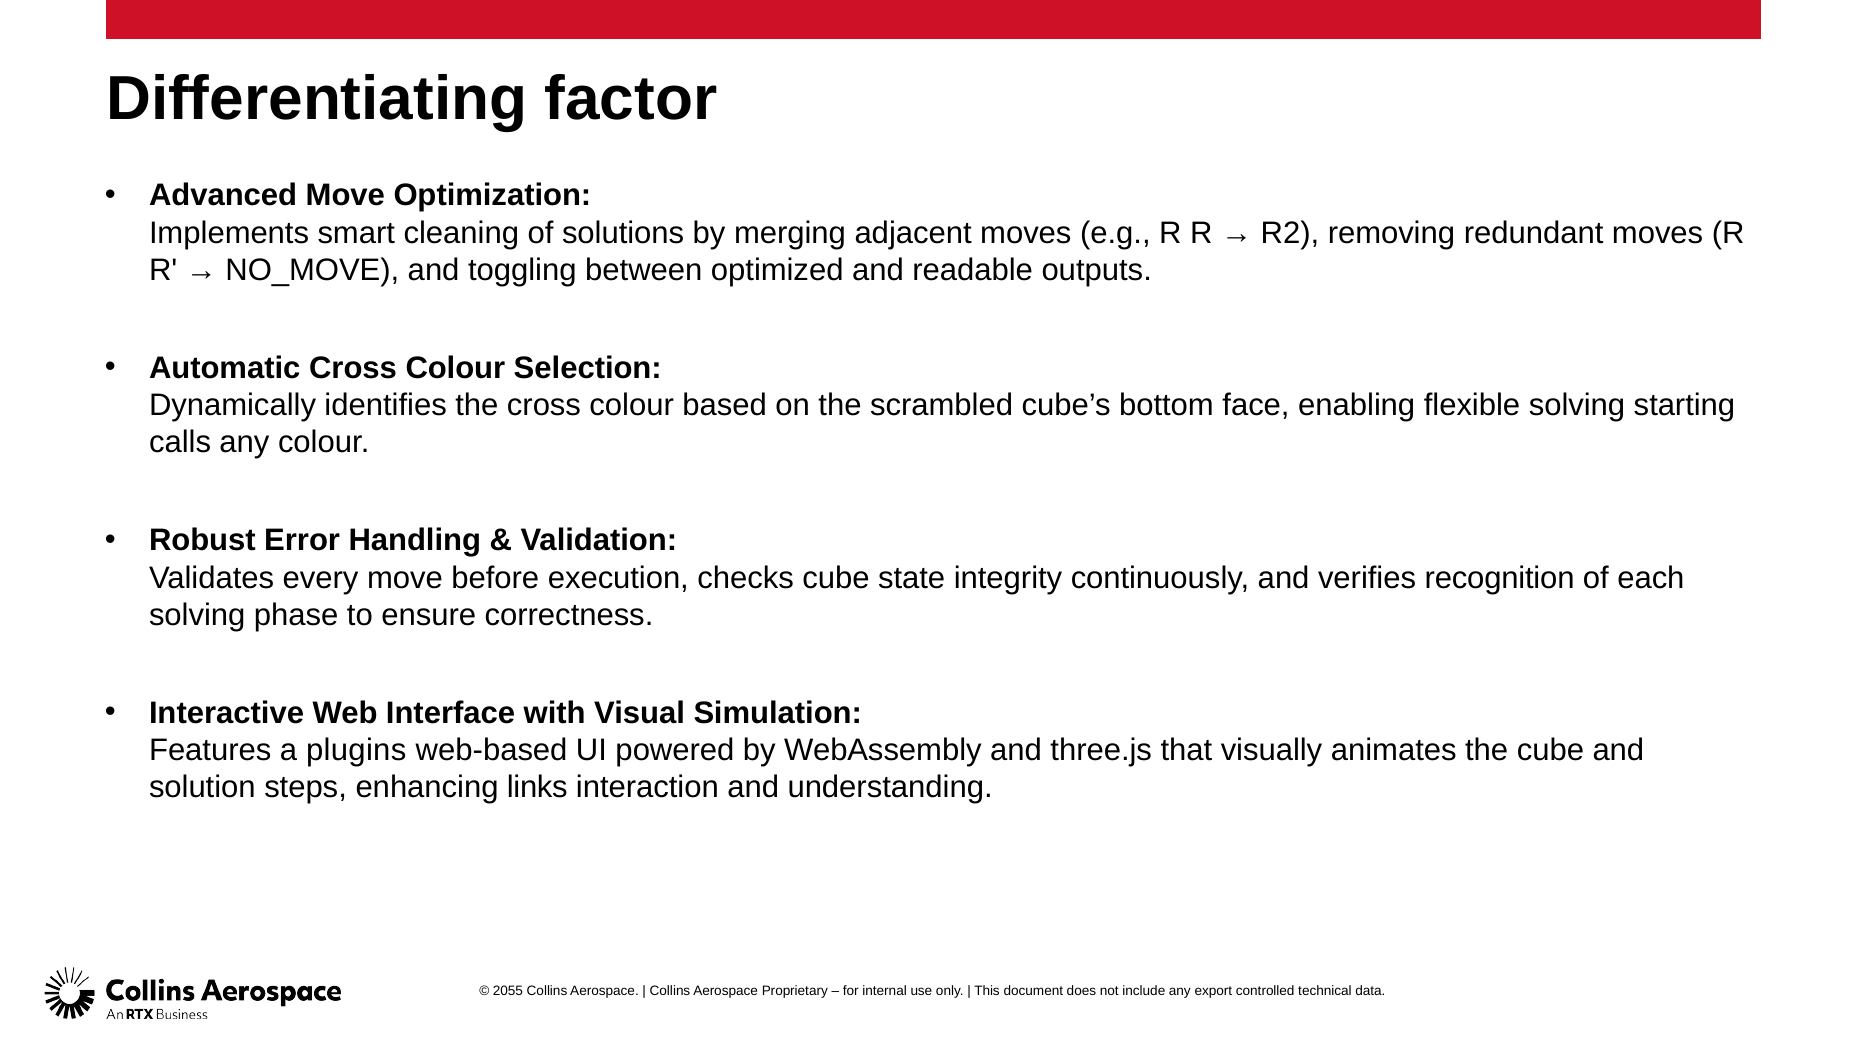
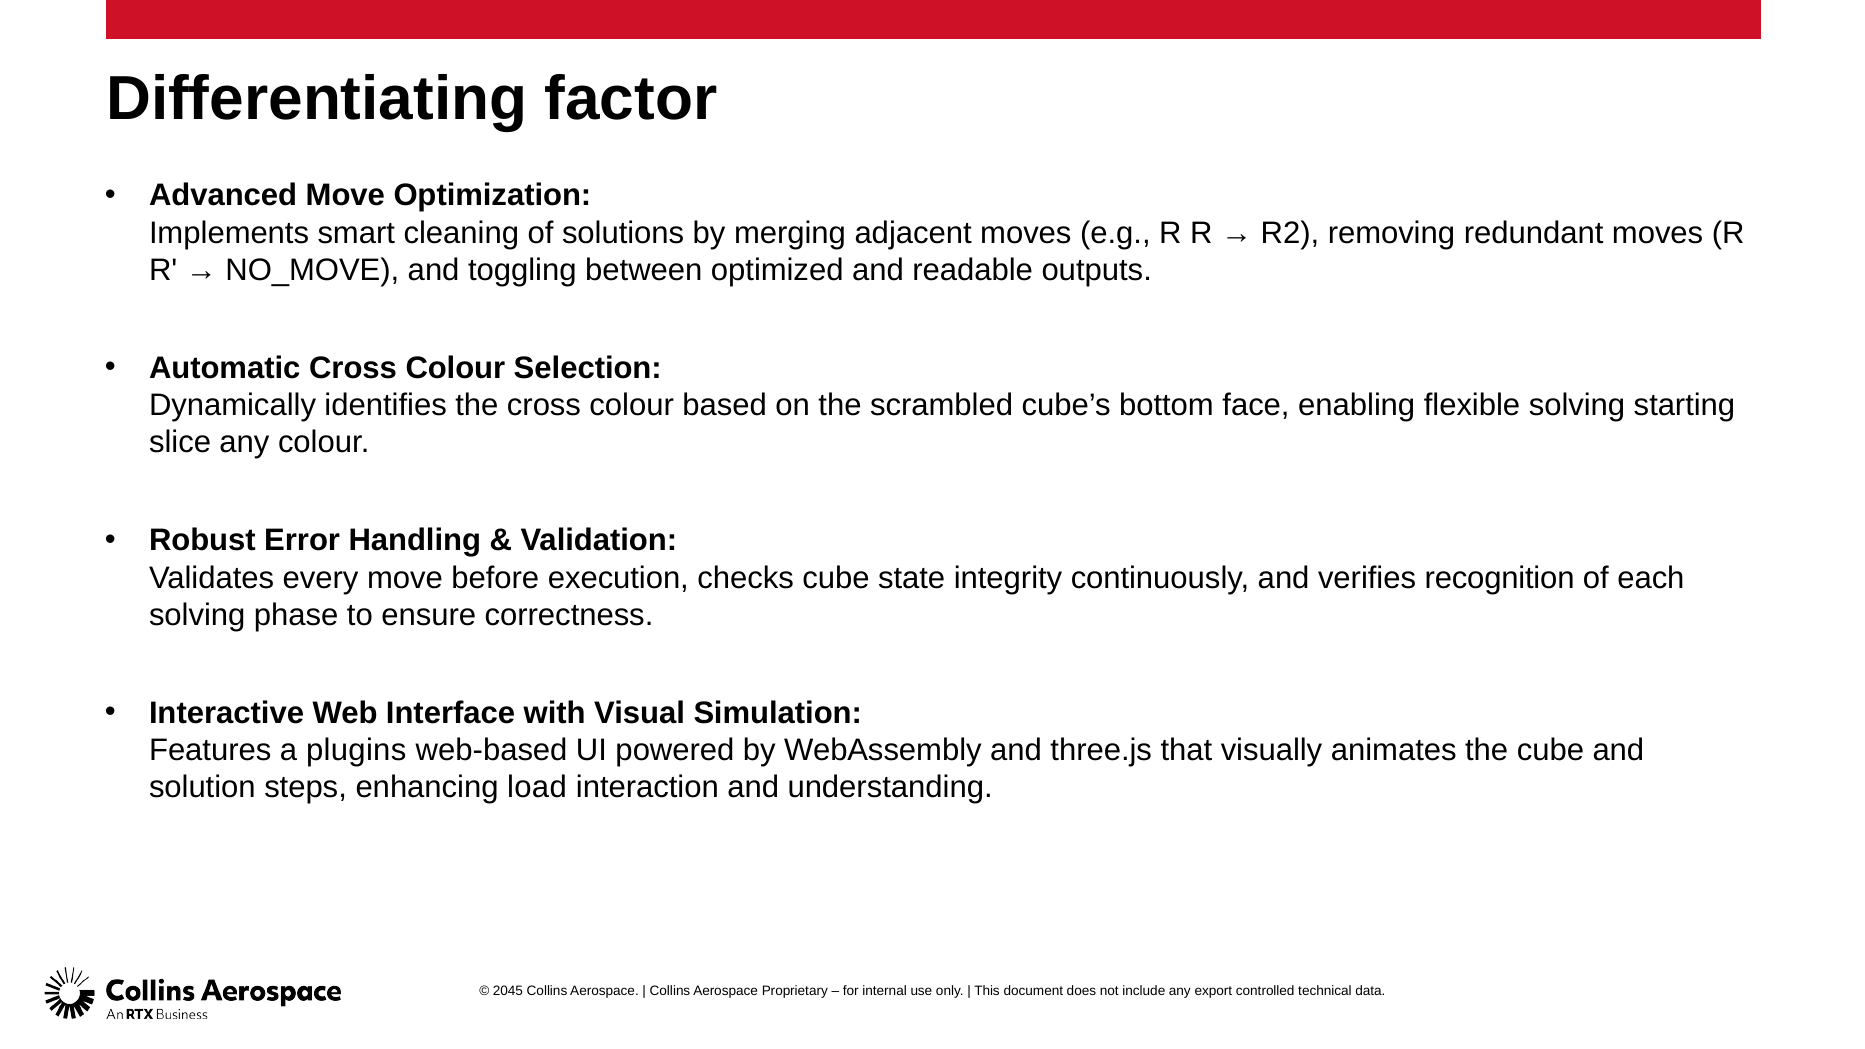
calls: calls -> slice
links: links -> load
2055: 2055 -> 2045
